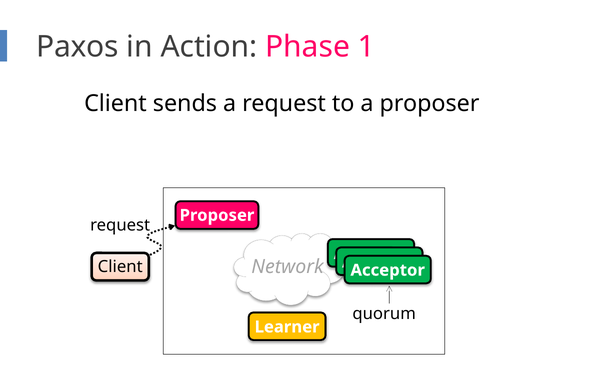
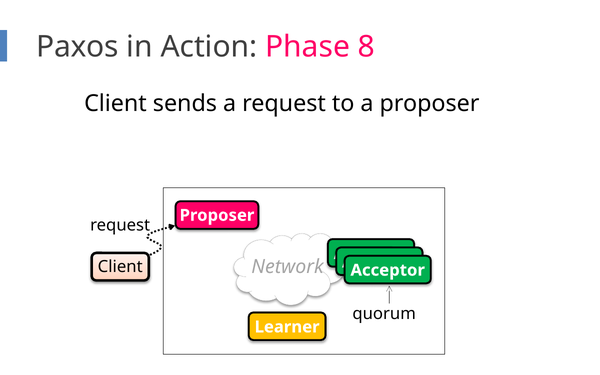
1: 1 -> 8
